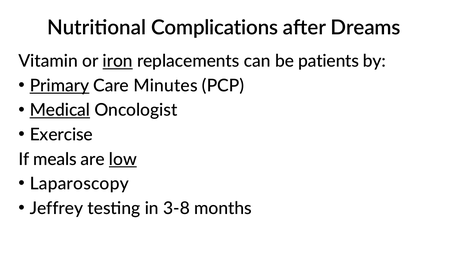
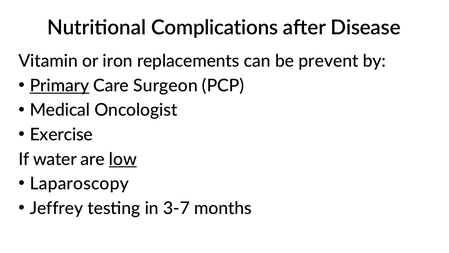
Dreams: Dreams -> Disease
iron underline: present -> none
patients: patients -> prevent
Minutes: Minutes -> Surgeon
Medical underline: present -> none
meals: meals -> water
3-8: 3-8 -> 3-7
